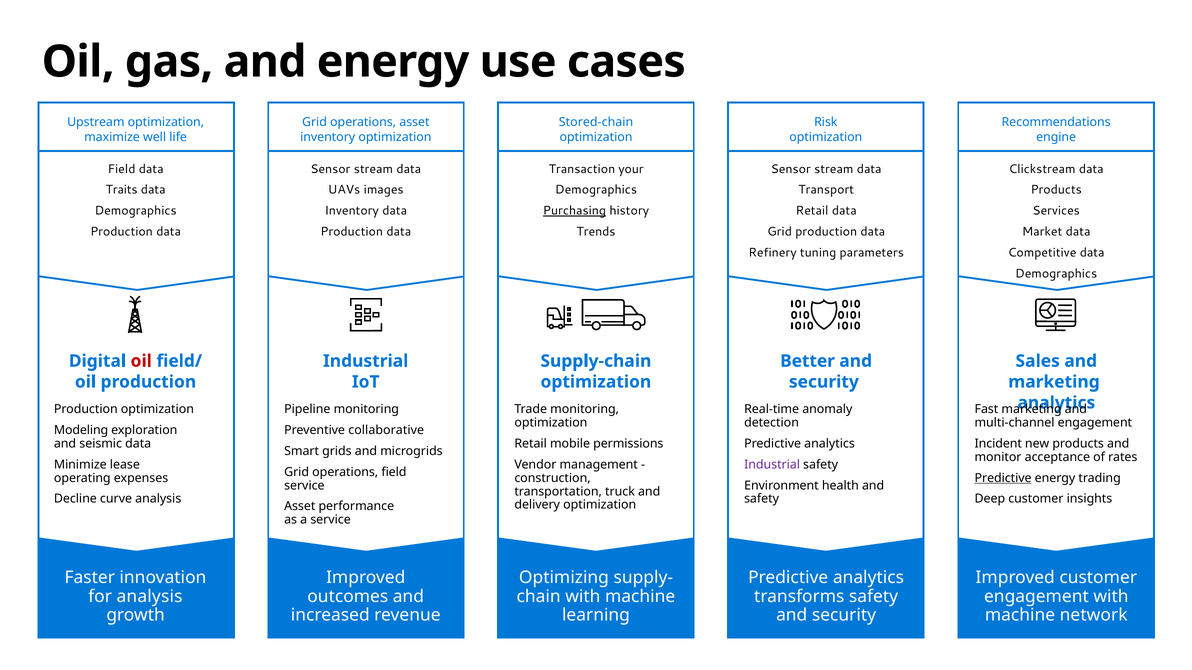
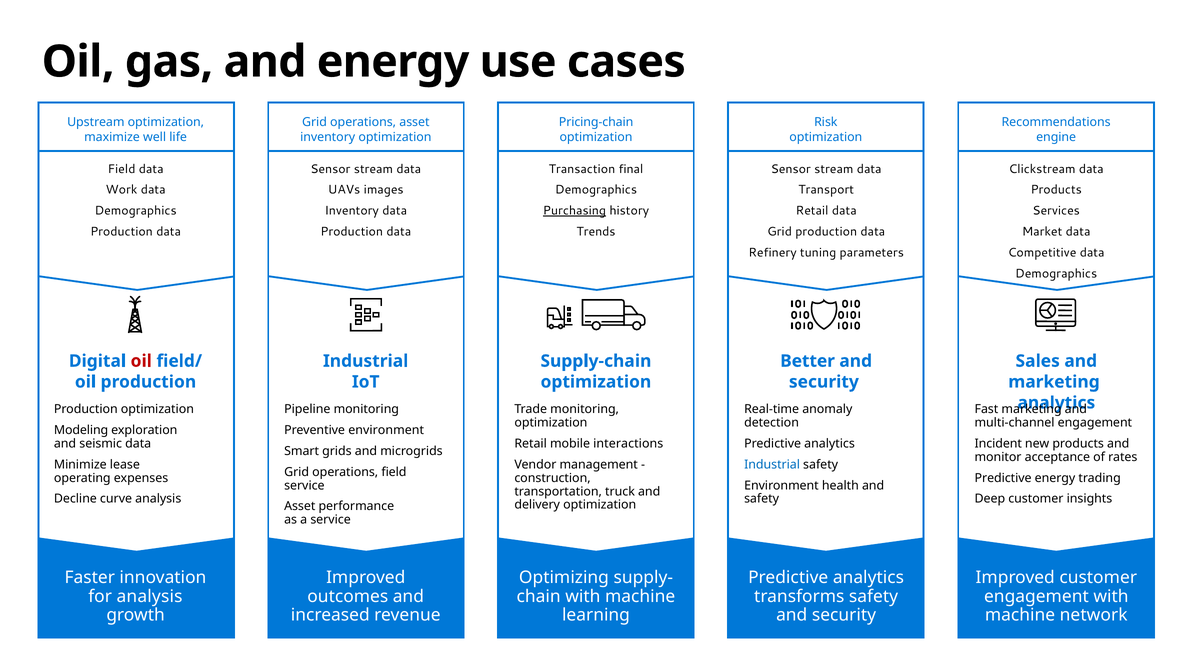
Stored-chain: Stored-chain -> Pricing-chain
your: your -> final
Traits: Traits -> Work
Preventive collaborative: collaborative -> environment
permissions: permissions -> interactions
Industrial at (772, 465) colour: purple -> blue
Predictive at (1003, 478) underline: present -> none
